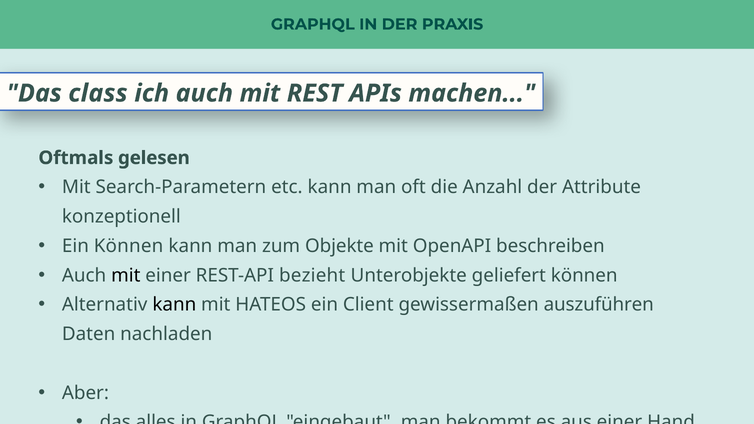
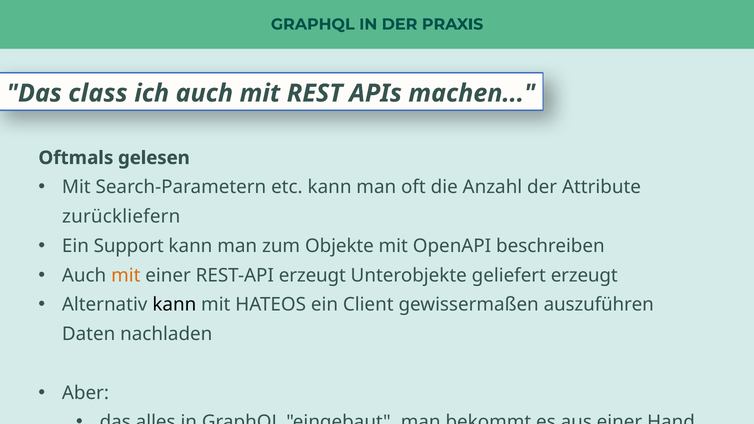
konzeptionell: konzeptionell -> zurückliefern
Ein Können: Können -> Support
mit at (126, 275) colour: black -> orange
REST-API bezieht: bezieht -> erzeugt
geliefert können: können -> erzeugt
